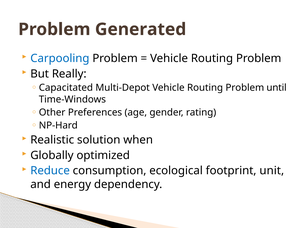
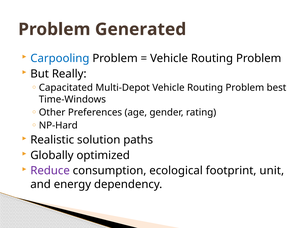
until: until -> best
when: when -> paths
Reduce colour: blue -> purple
